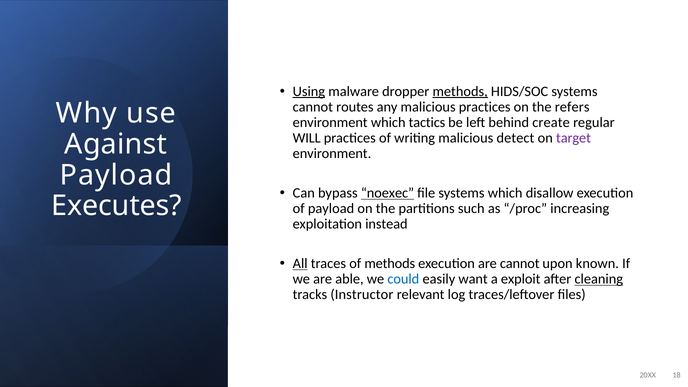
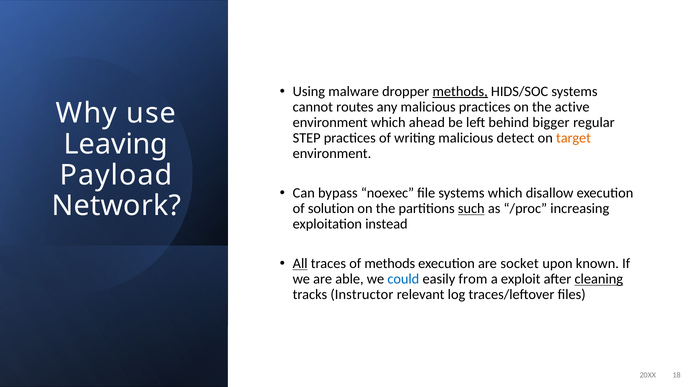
Using underline: present -> none
refers: refers -> active
tactics: tactics -> ahead
create: create -> bigger
WILL: WILL -> STEP
target colour: purple -> orange
Against: Against -> Leaving
noexec underline: present -> none
Executes: Executes -> Network
of payload: payload -> solution
such underline: none -> present
are cannot: cannot -> socket
want: want -> from
